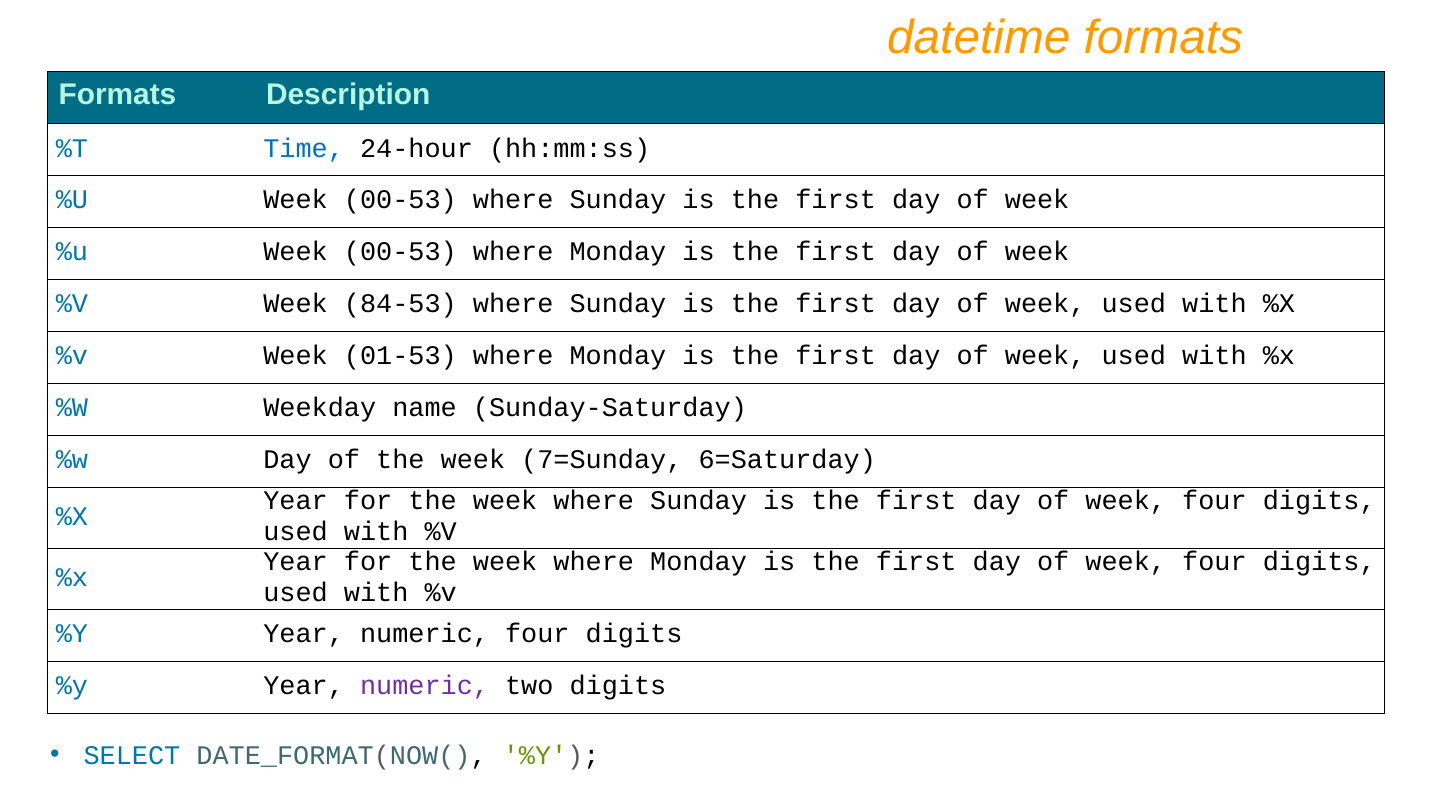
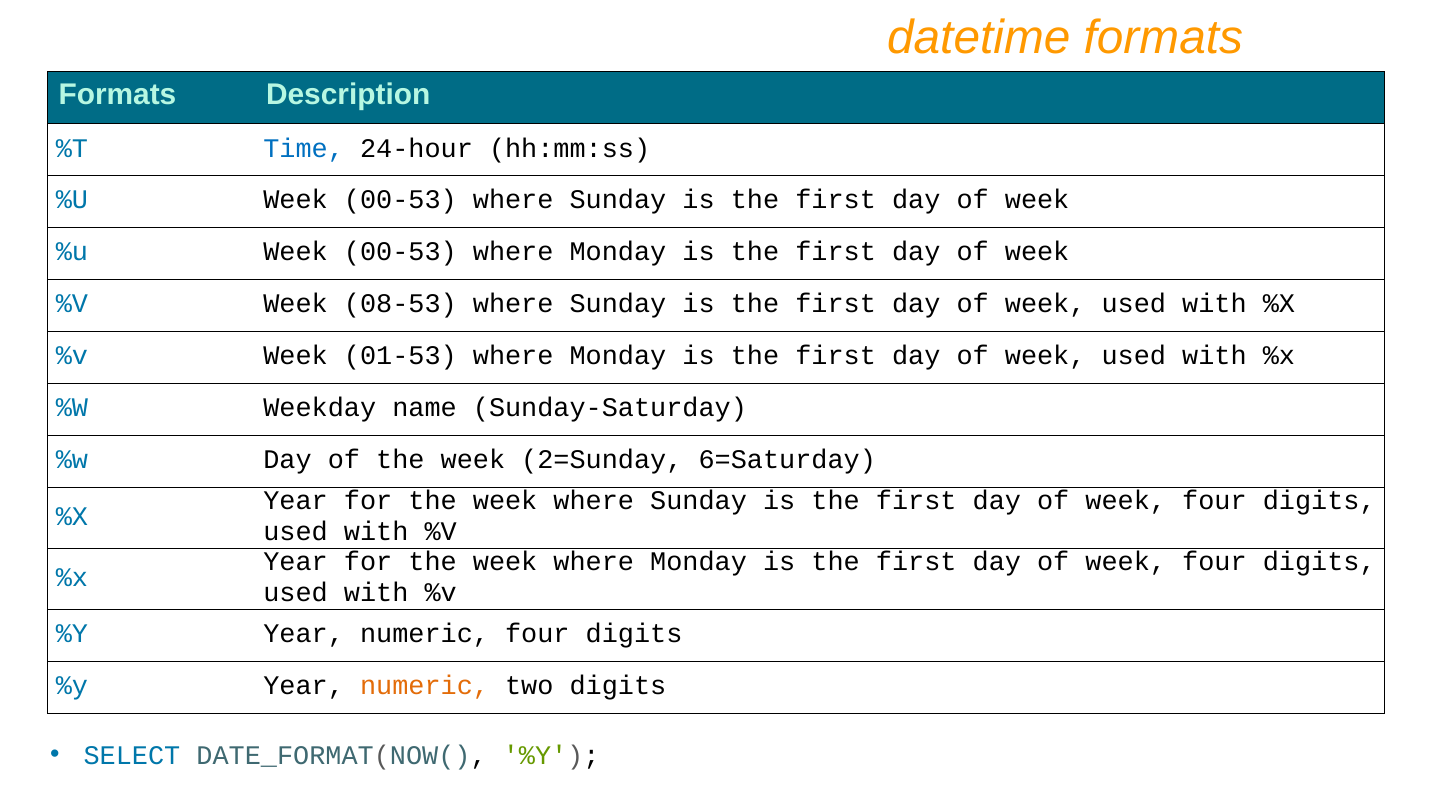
84-53: 84-53 -> 08-53
7=Sunday: 7=Sunday -> 2=Sunday
numeric at (425, 686) colour: purple -> orange
